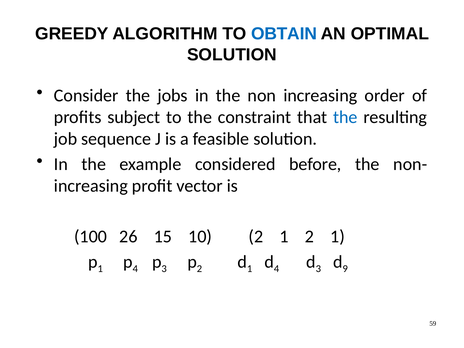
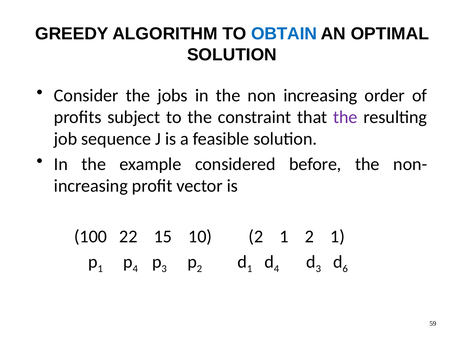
the at (345, 117) colour: blue -> purple
26: 26 -> 22
9: 9 -> 6
